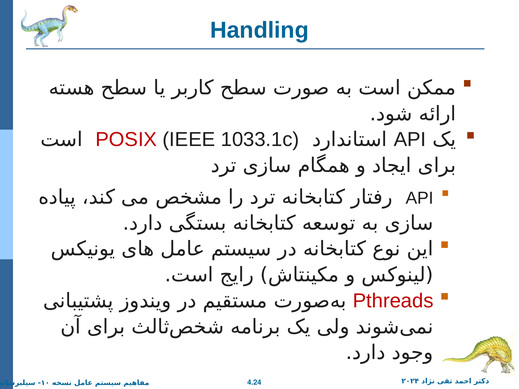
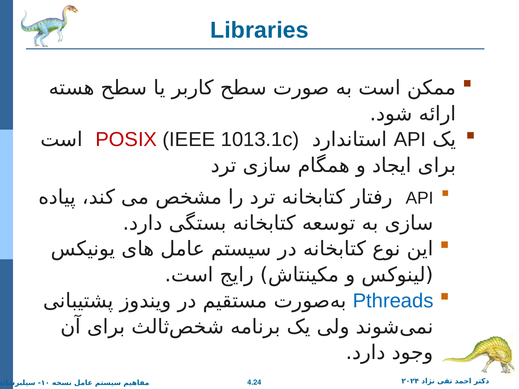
Handling: Handling -> Libraries
1033.1c: 1033.1c -> 1013.1c
Pthreads colour: red -> blue
